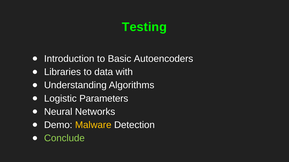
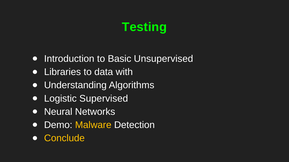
Autoencoders: Autoencoders -> Unsupervised
Parameters: Parameters -> Supervised
Conclude colour: light green -> yellow
